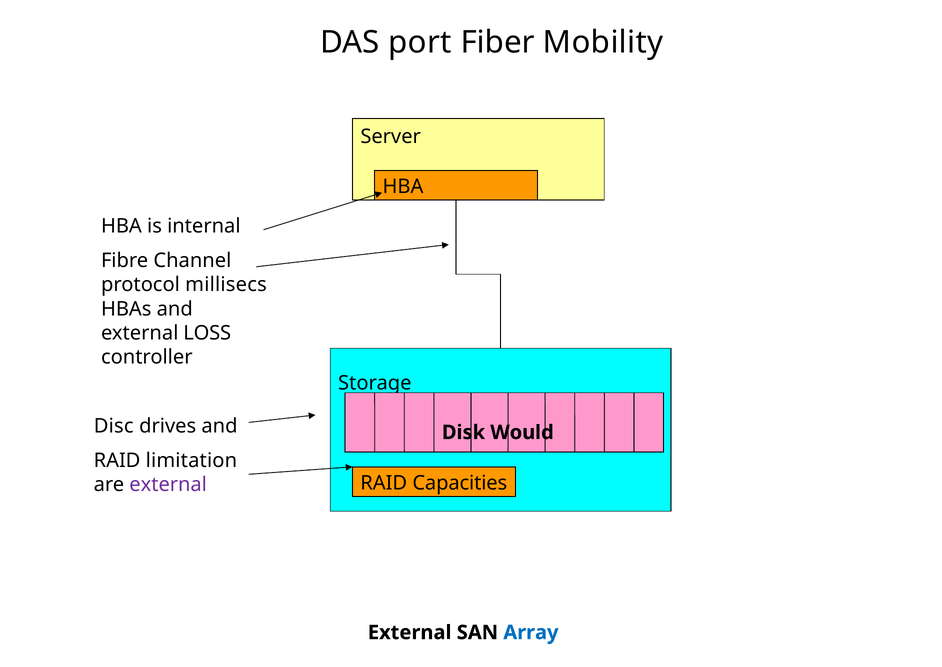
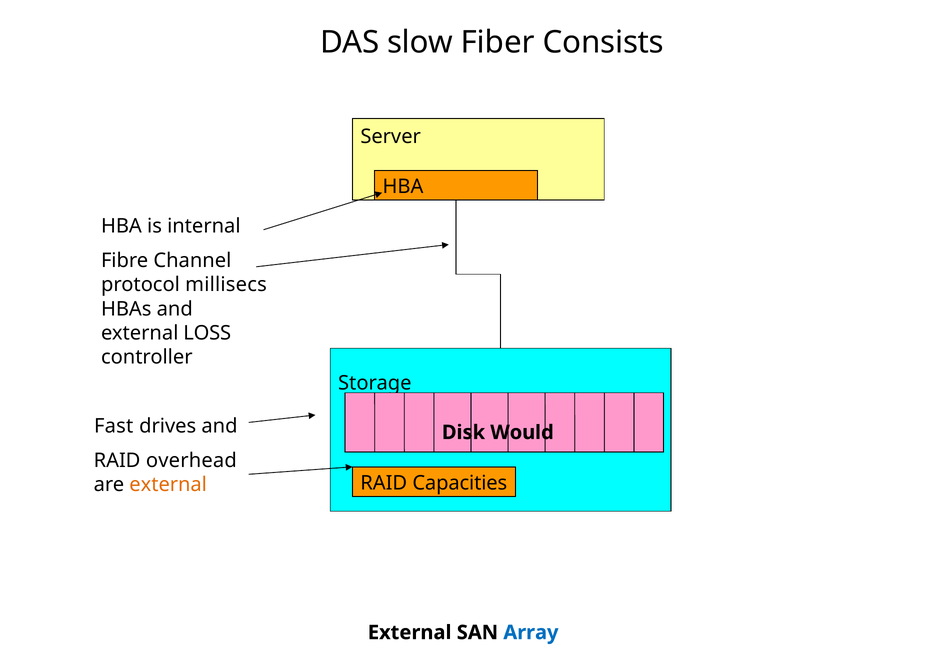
port: port -> slow
Mobility: Mobility -> Consists
Disc: Disc -> Fast
limitation: limitation -> overhead
external at (168, 485) colour: purple -> orange
